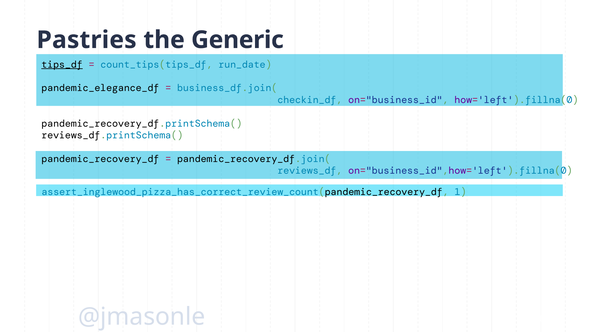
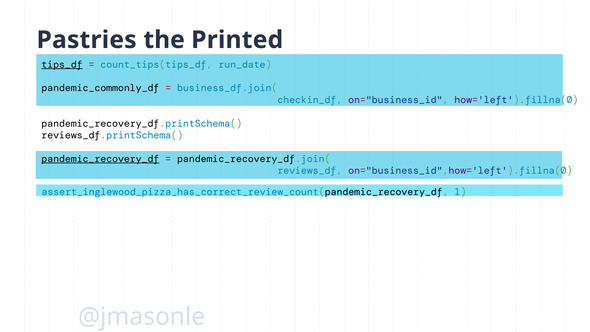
Generic: Generic -> Printed
pandemic_elegance_df: pandemic_elegance_df -> pandemic_commonly_df
pandemic_recovery_df underline: none -> present
